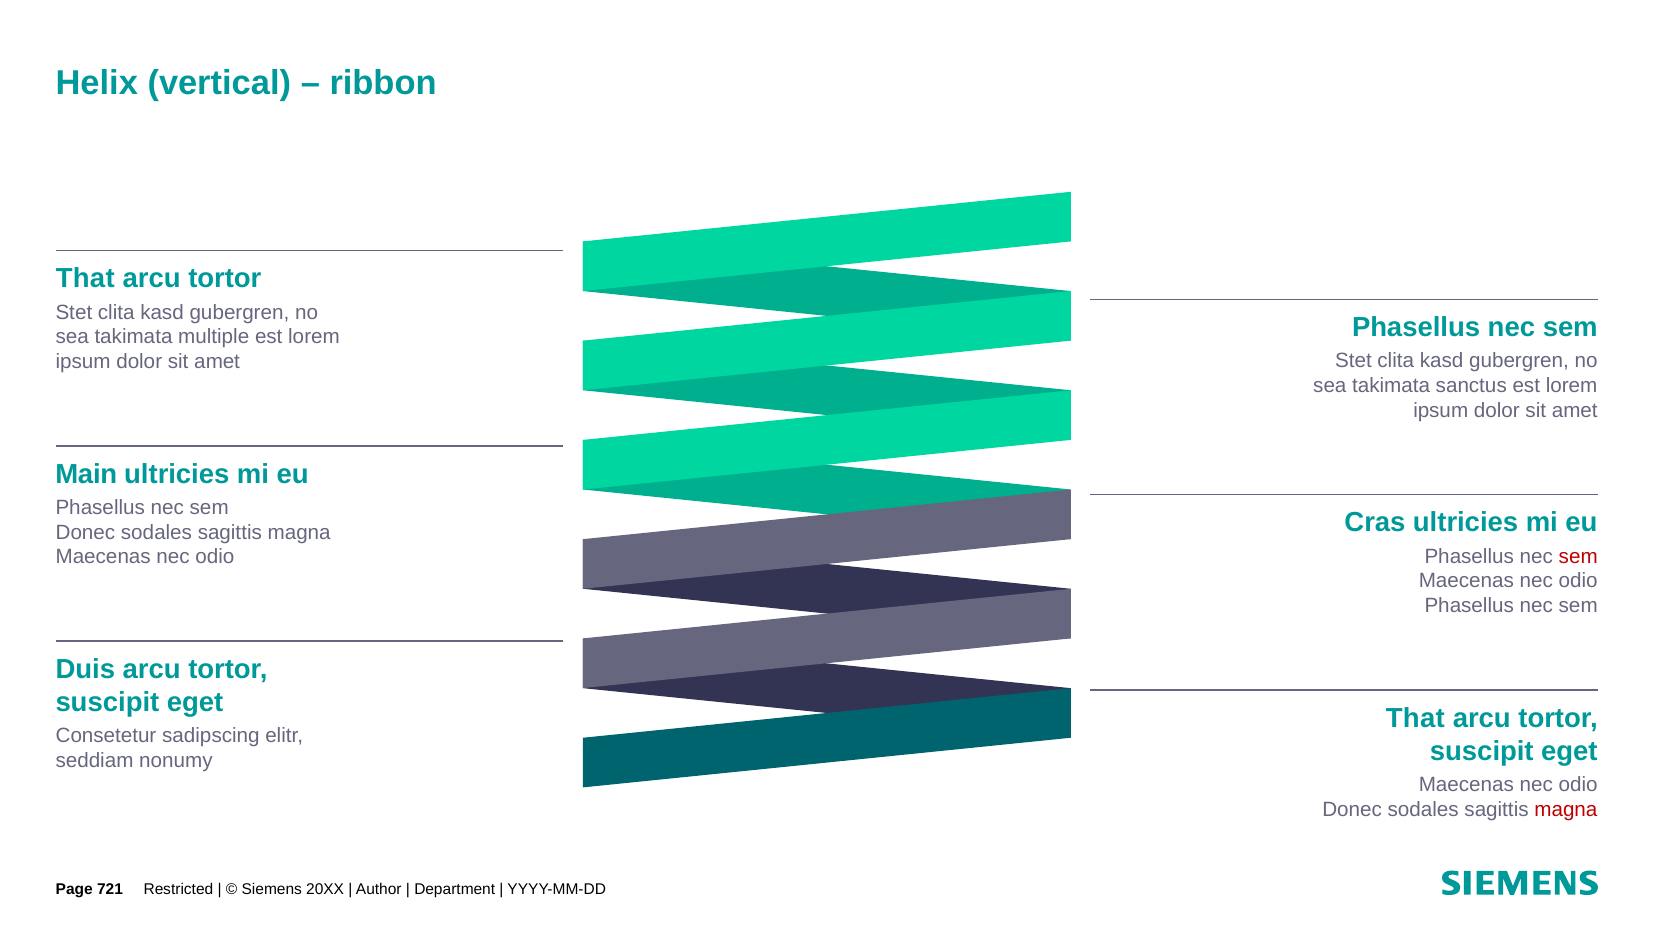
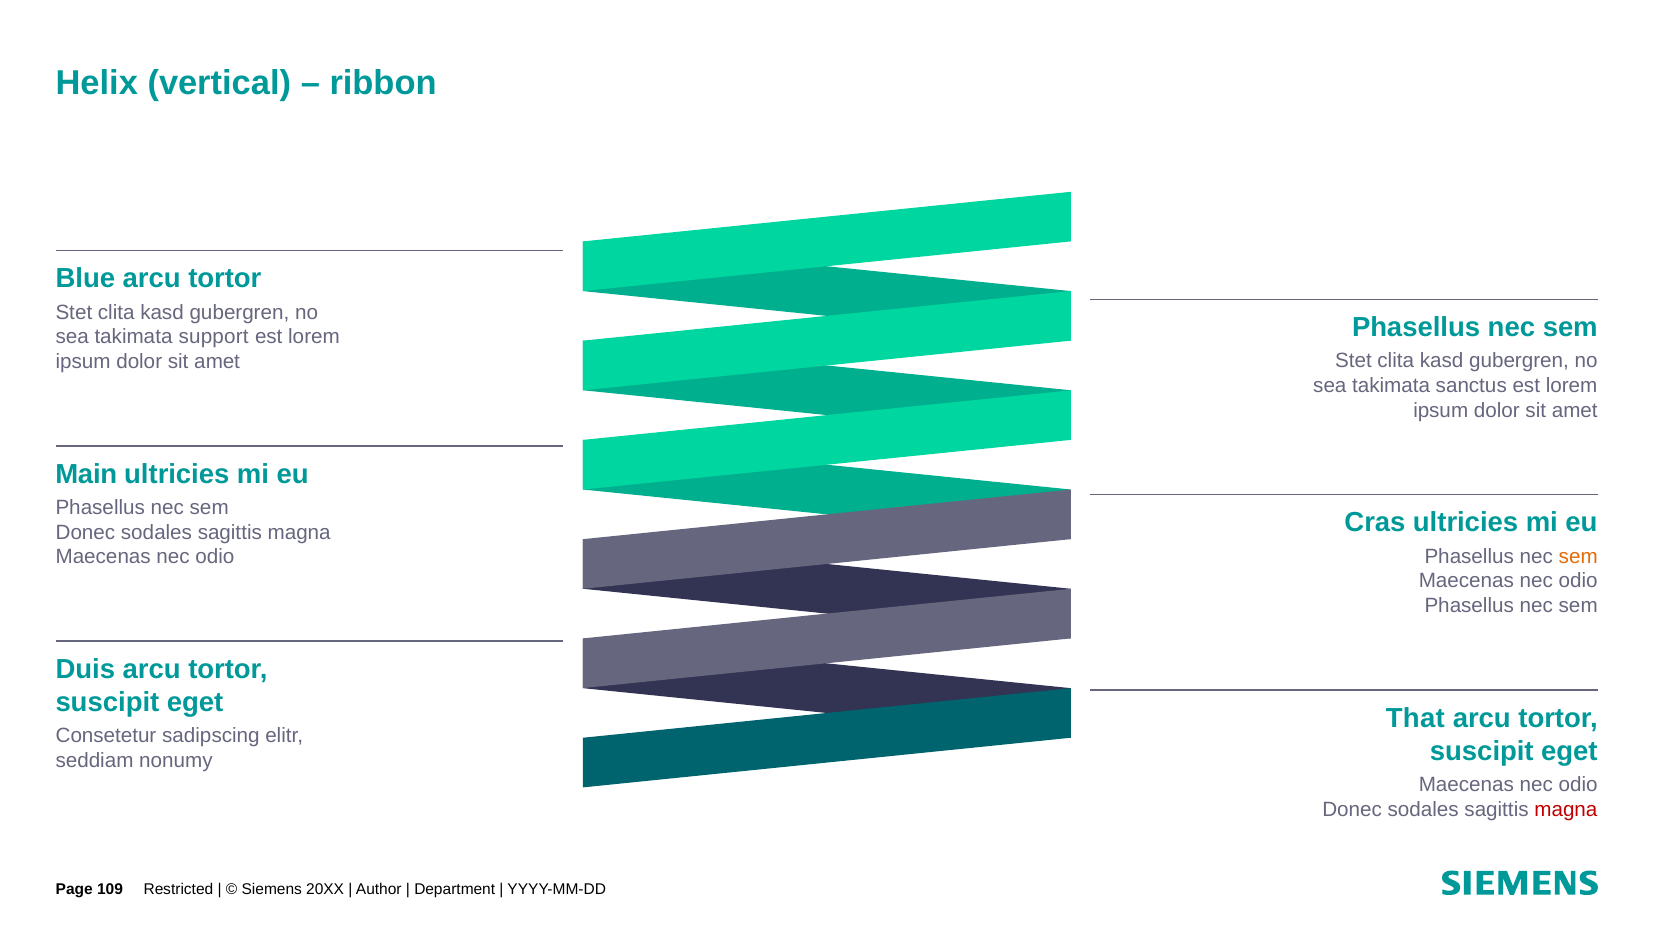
That at (85, 279): That -> Blue
multiple: multiple -> support
sem at (1578, 556) colour: red -> orange
721: 721 -> 109
